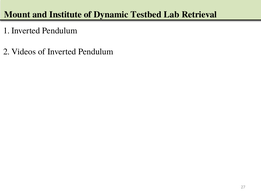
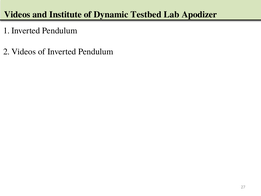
Mount: Mount -> Videos
Retrieval: Retrieval -> Apodizer
